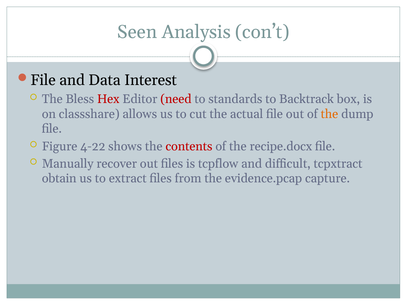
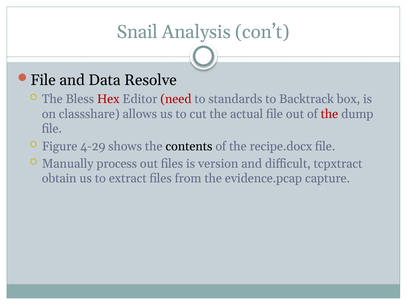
Seen: Seen -> Snail
Interest: Interest -> Resolve
the at (329, 114) colour: orange -> red
4-22: 4-22 -> 4-29
contents colour: red -> black
recover: recover -> process
tcpflow: tcpflow -> version
